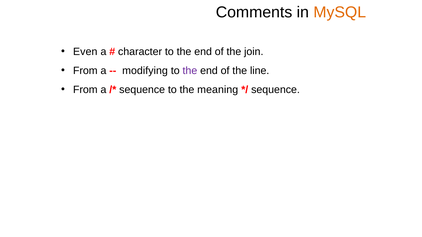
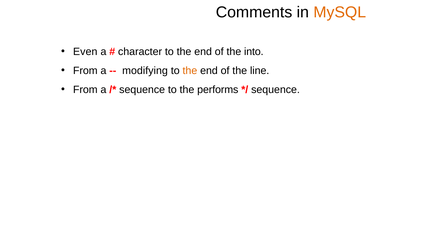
join: join -> into
the at (190, 71) colour: purple -> orange
meaning: meaning -> performs
